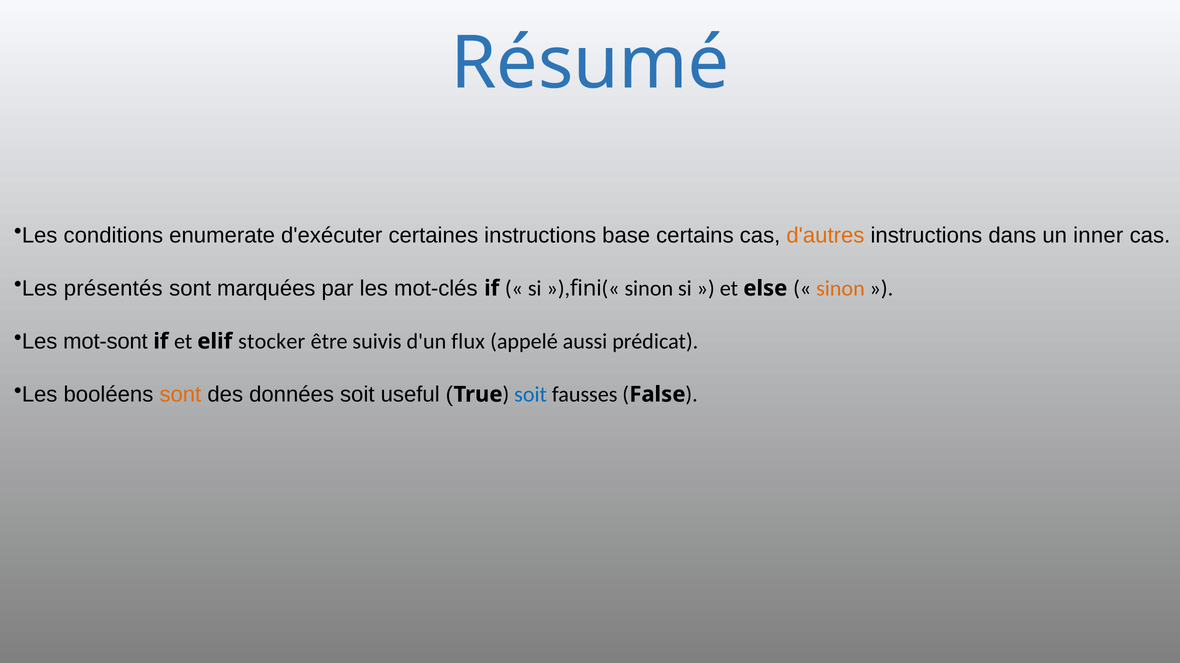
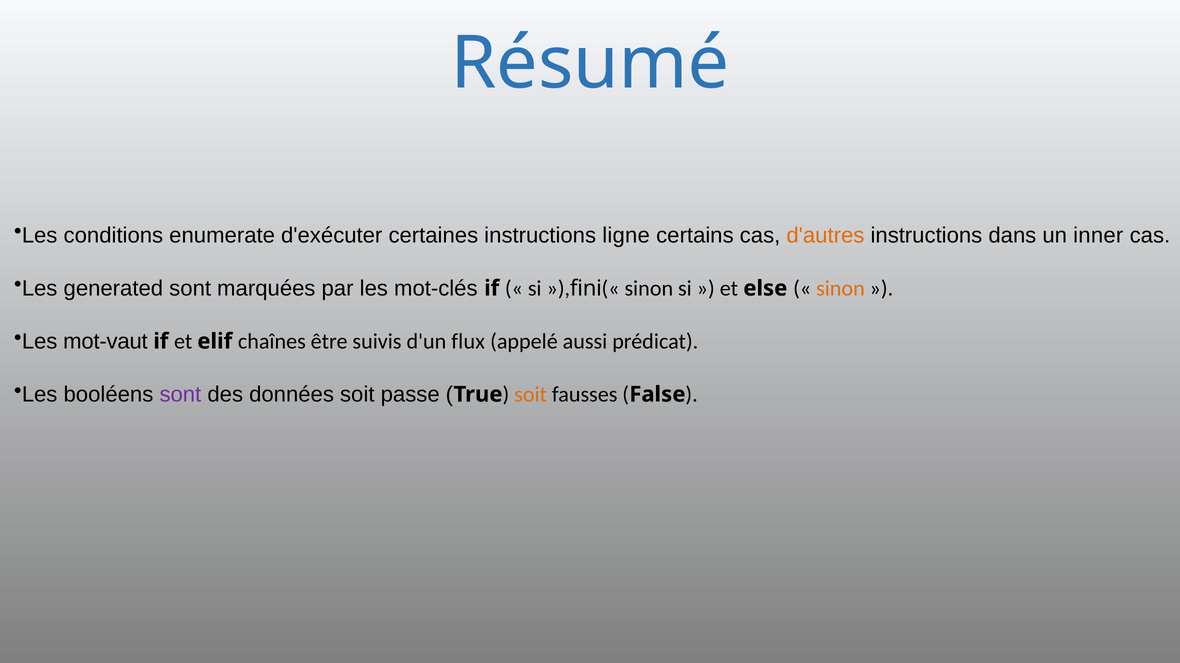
base: base -> ligne
présentés: présentés -> generated
mot-sont: mot-sont -> mot-vaut
stocker: stocker -> chaînes
sont at (180, 395) colour: orange -> purple
useful: useful -> passe
soit at (531, 395) colour: blue -> orange
